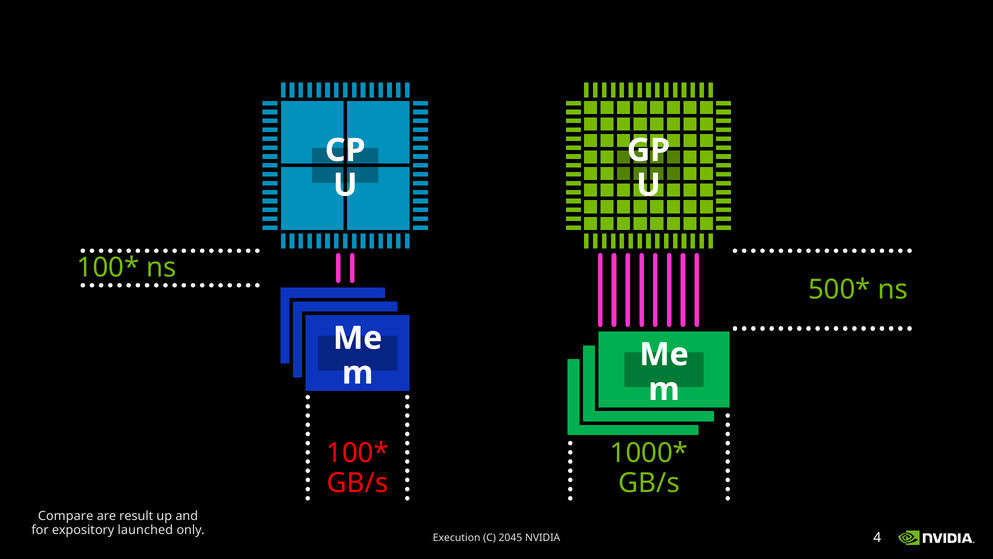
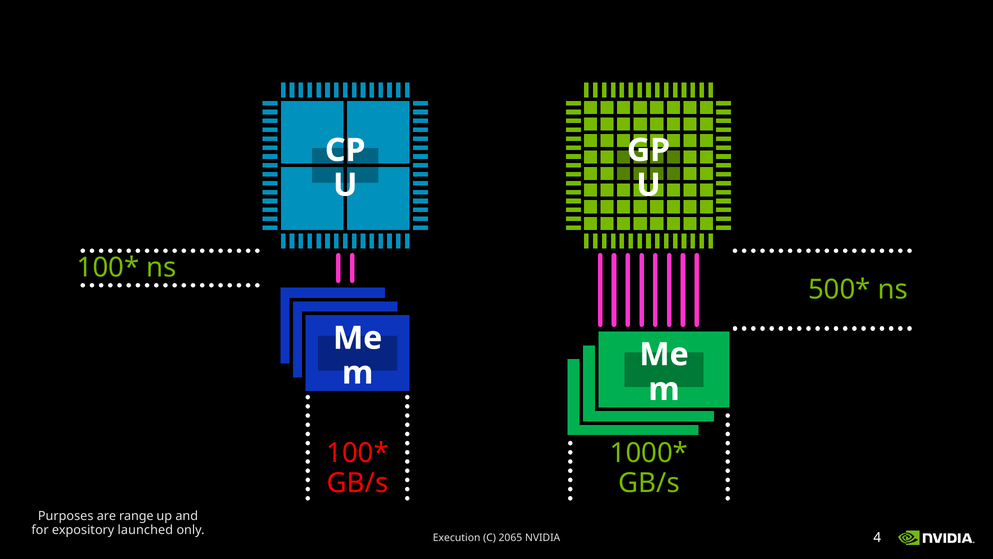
Compare: Compare -> Purposes
result: result -> range
2045: 2045 -> 2065
